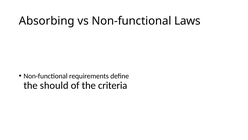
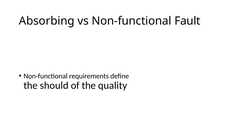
Laws: Laws -> Fault
criteria: criteria -> quality
